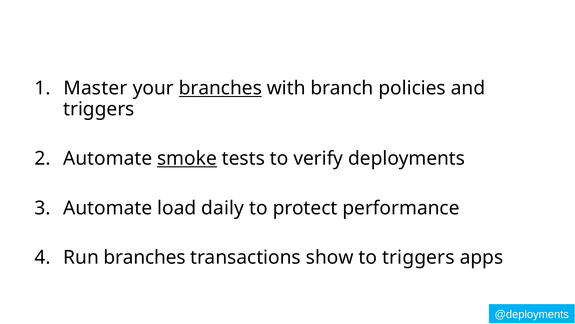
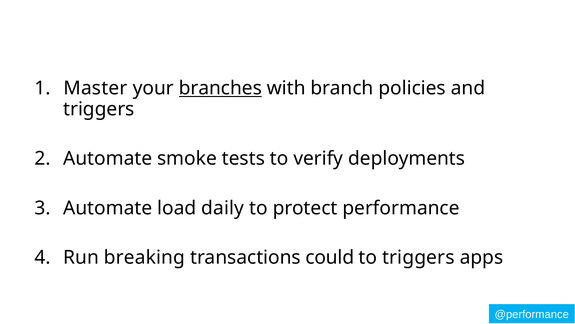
smoke underline: present -> none
Run branches: branches -> breaking
show: show -> could
@deployments: @deployments -> @performance
